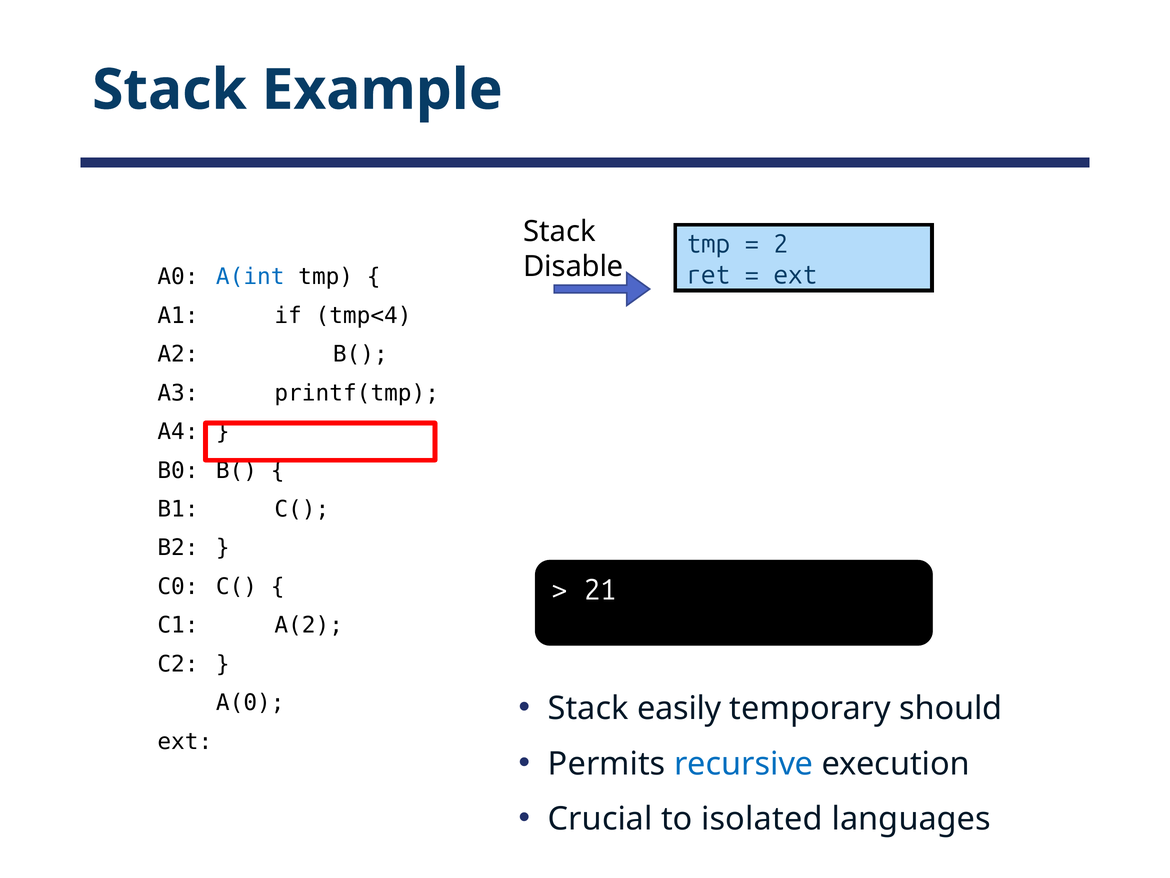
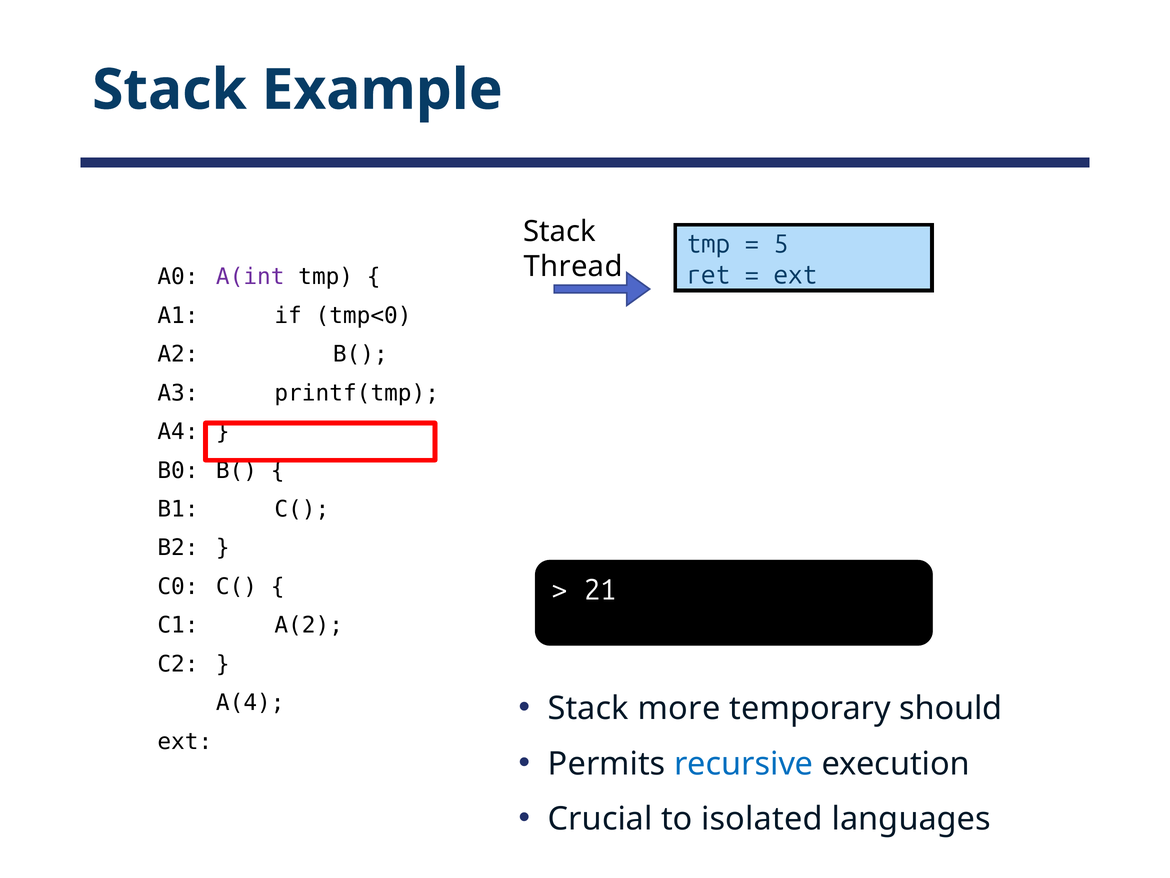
2: 2 -> 5
Disable: Disable -> Thread
A(int colour: blue -> purple
tmp<4: tmp<4 -> tmp<0
easily: easily -> more
A(0: A(0 -> A(4
